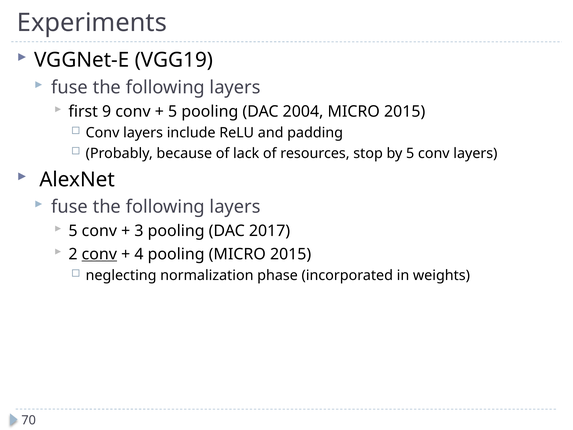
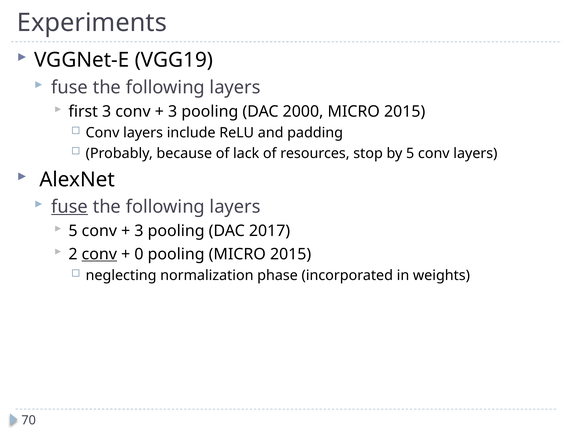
first 9: 9 -> 3
5 at (173, 112): 5 -> 3
2004: 2004 -> 2000
fuse at (70, 207) underline: none -> present
4: 4 -> 0
